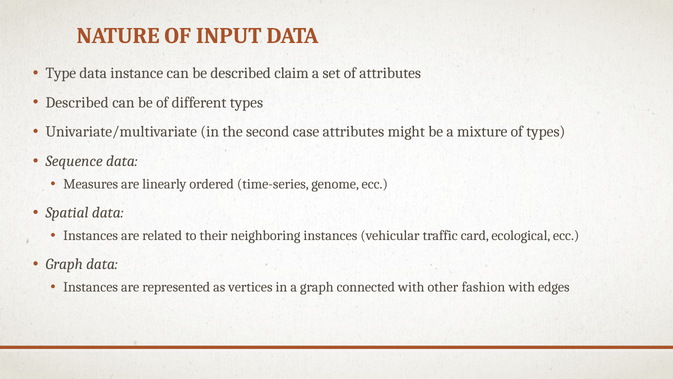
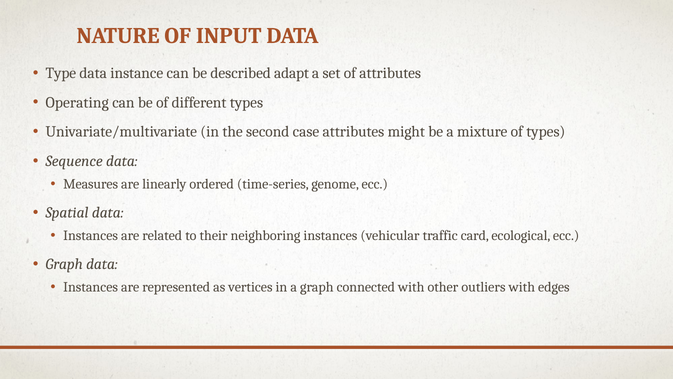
claim: claim -> adapt
Described at (77, 102): Described -> Operating
fashion: fashion -> outliers
